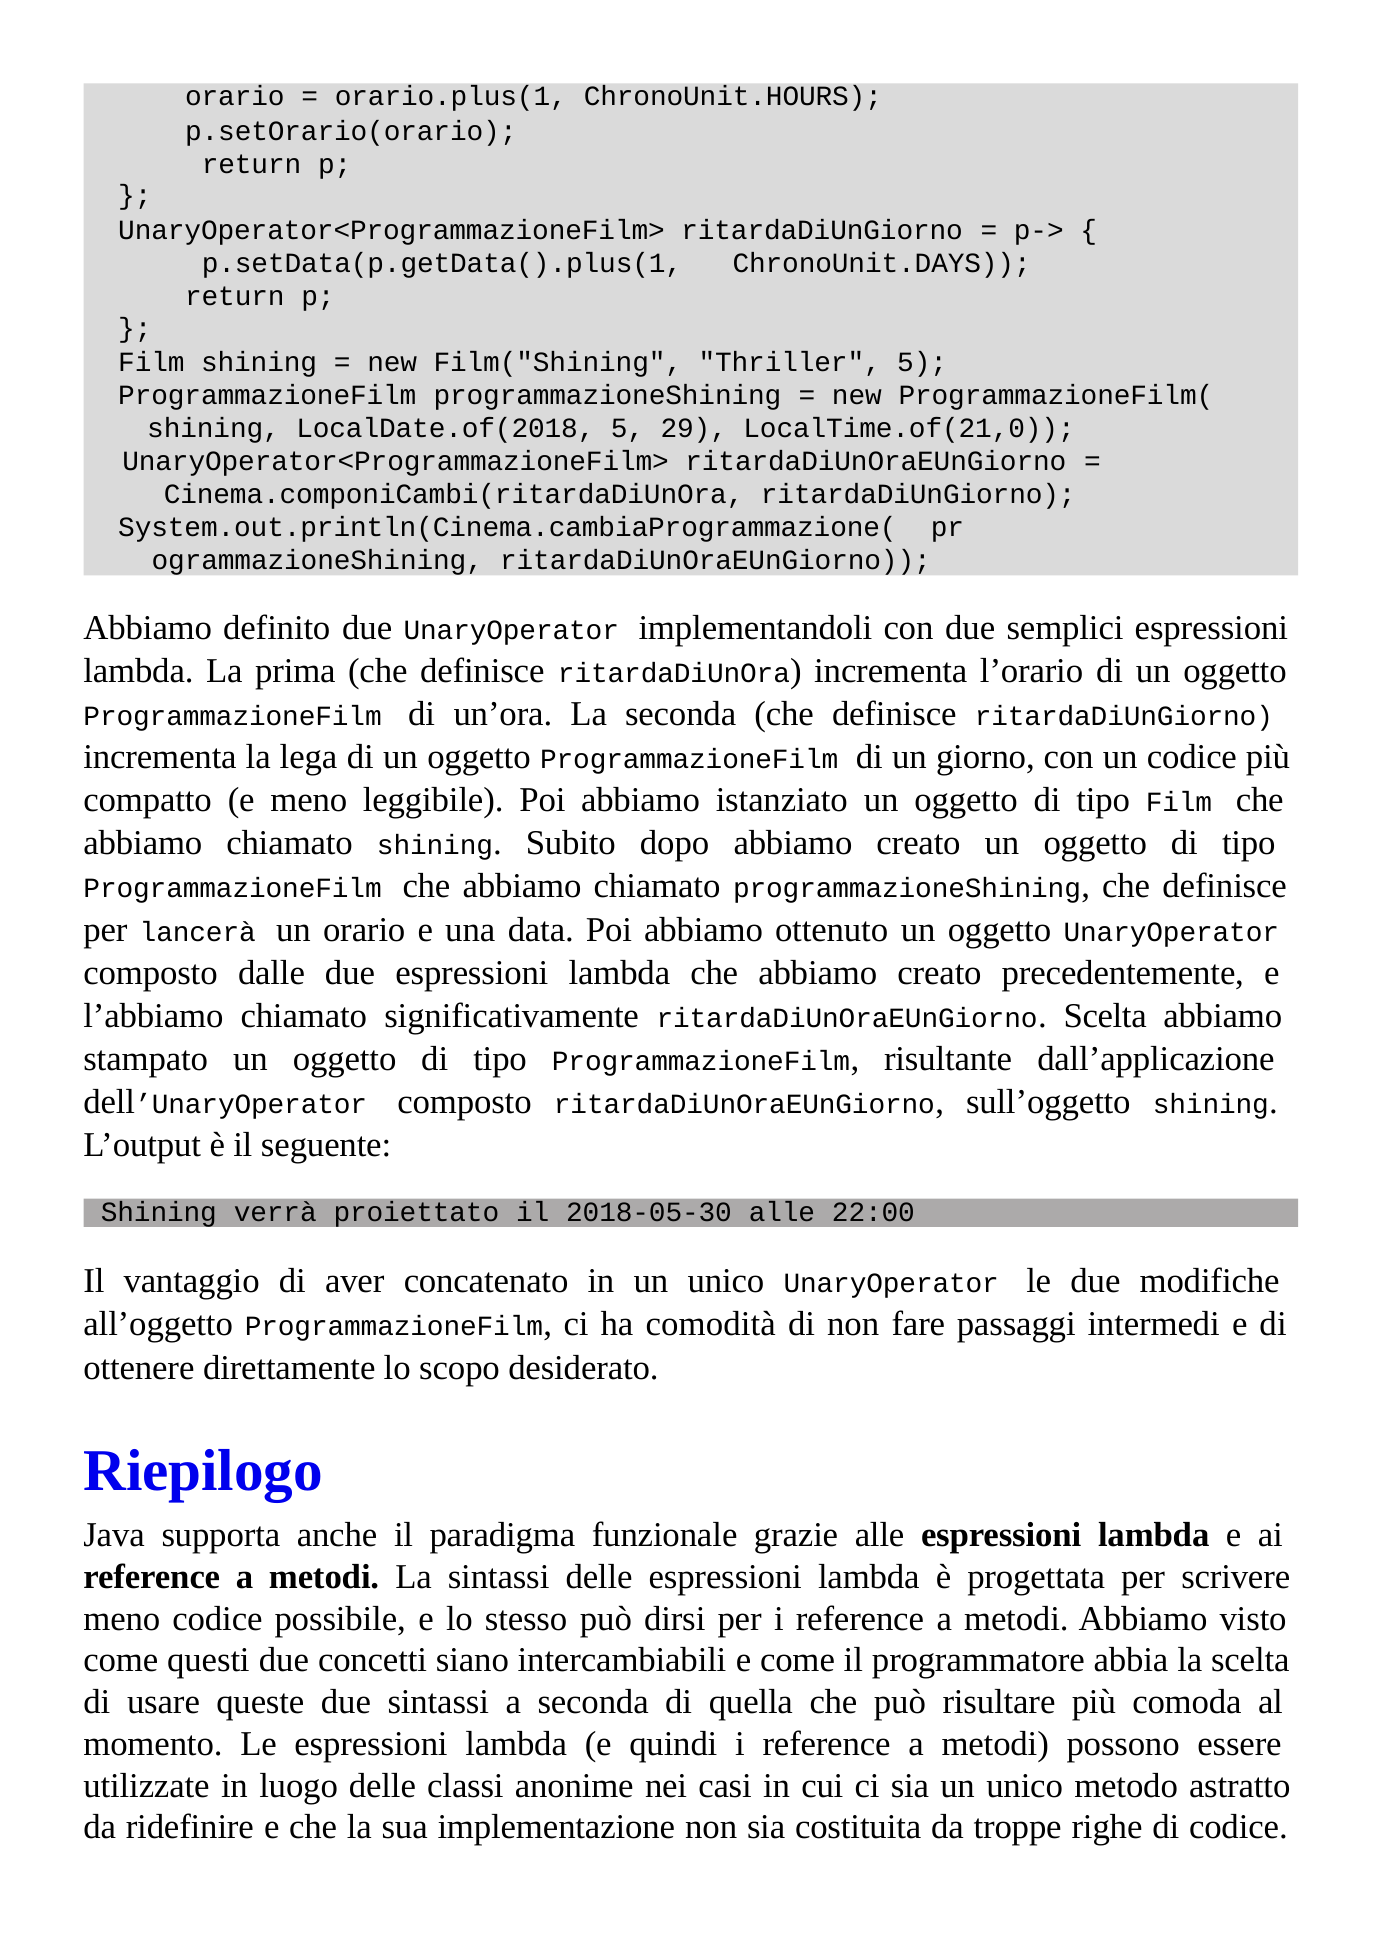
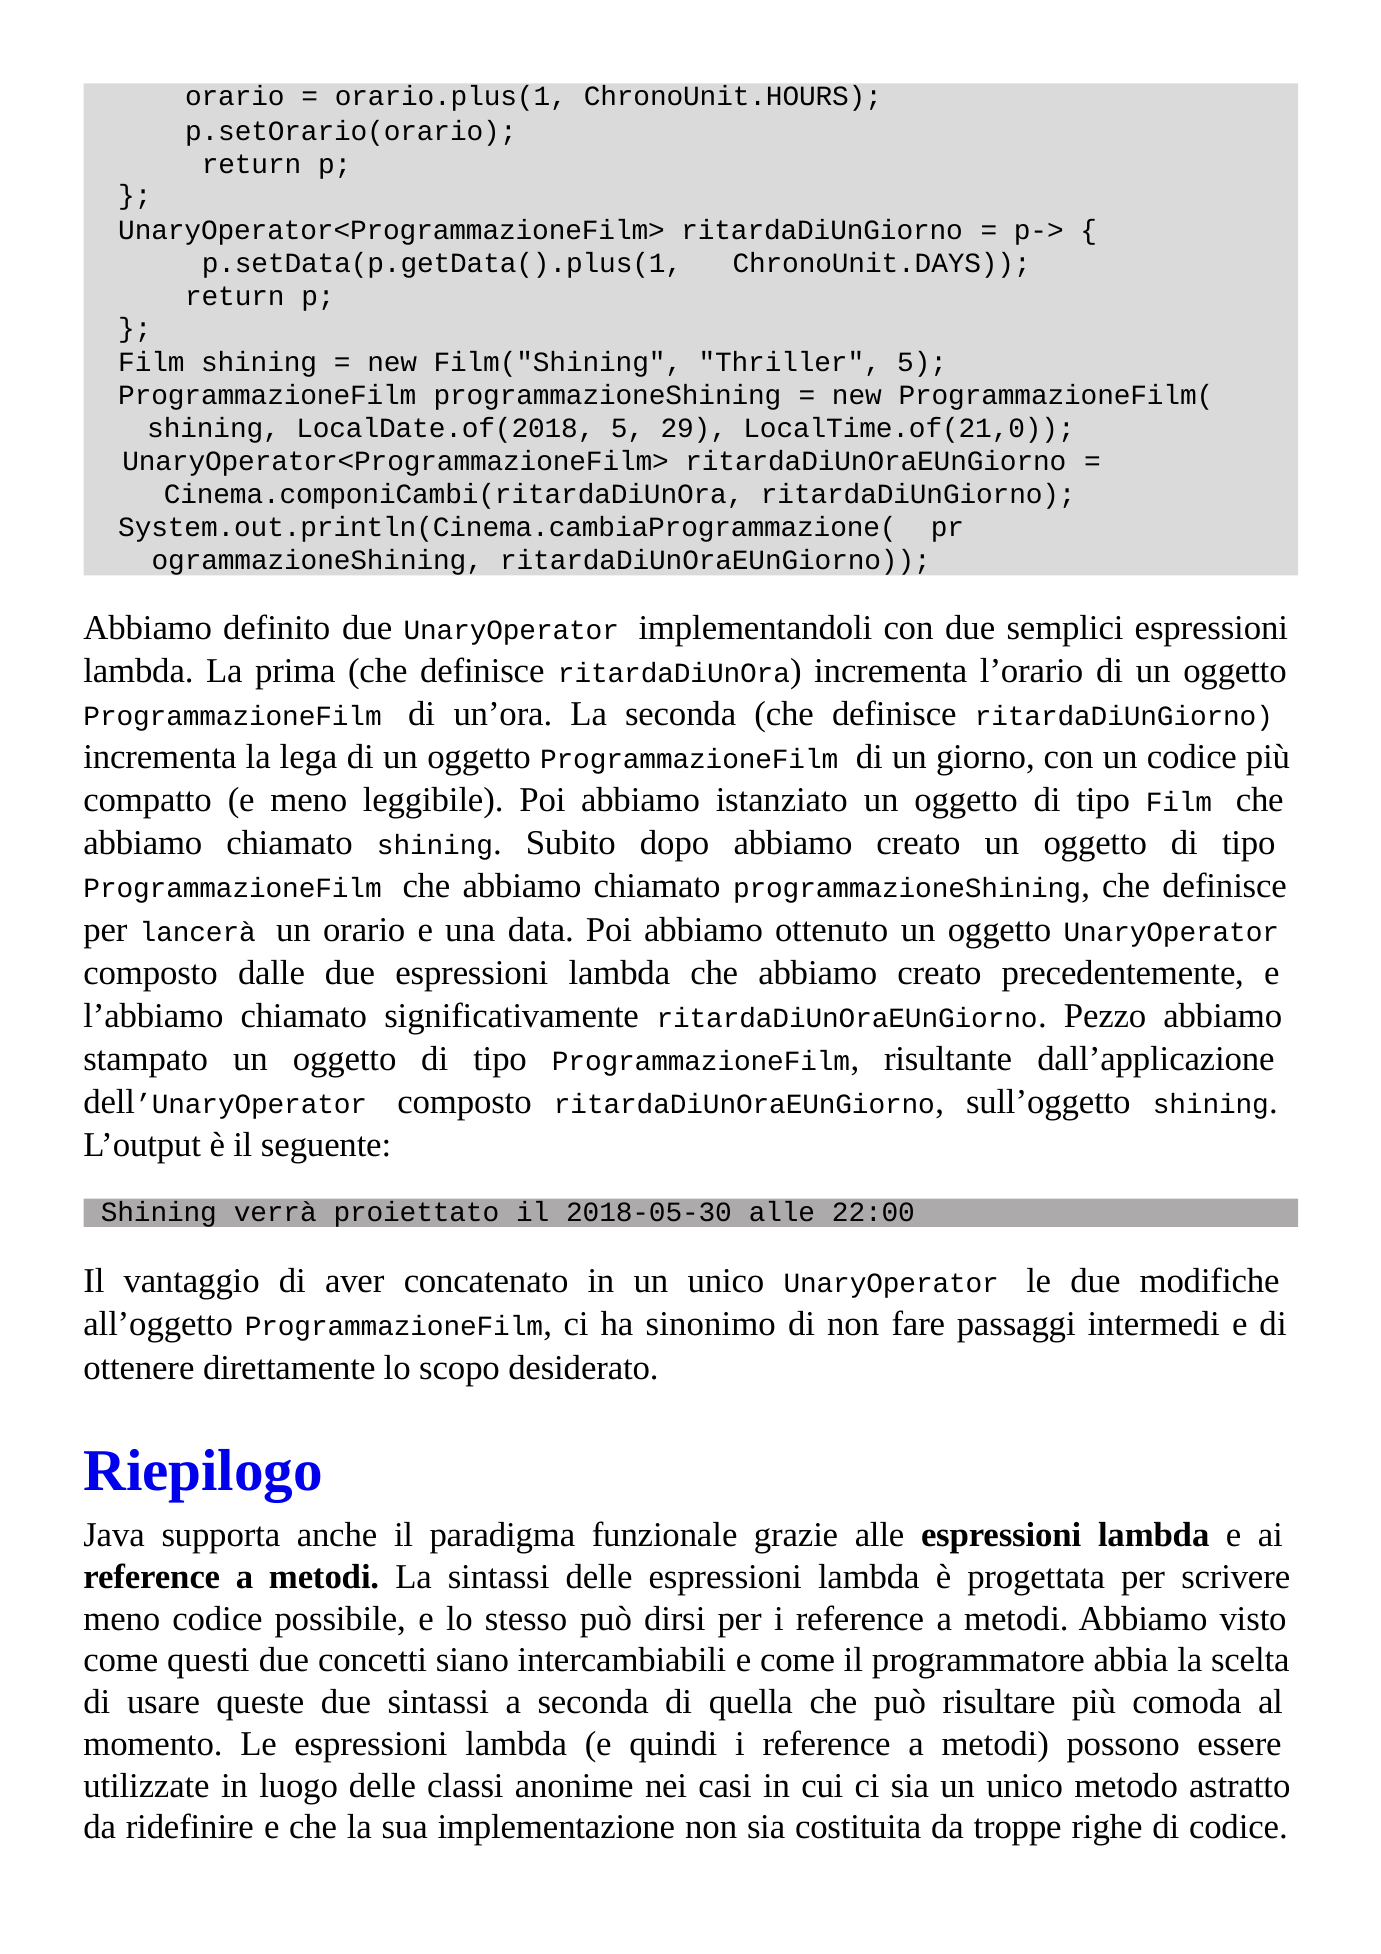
Scelta at (1105, 1016): Scelta -> Pezzo
comodità: comodità -> sinonimo
